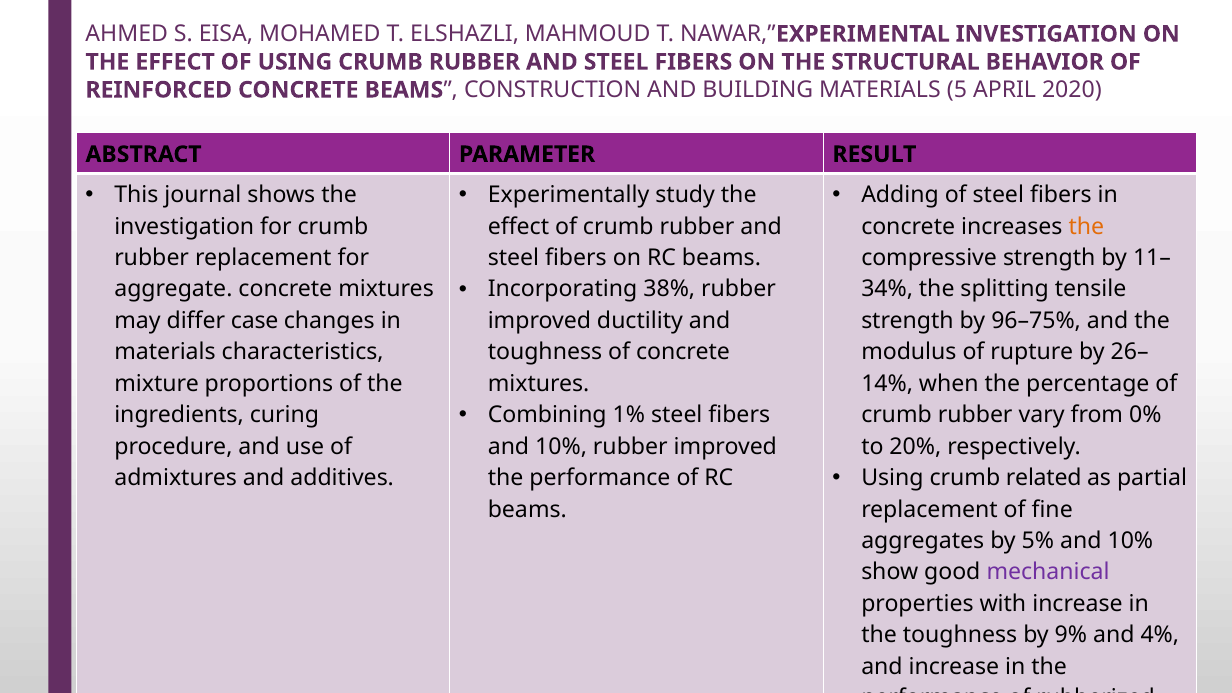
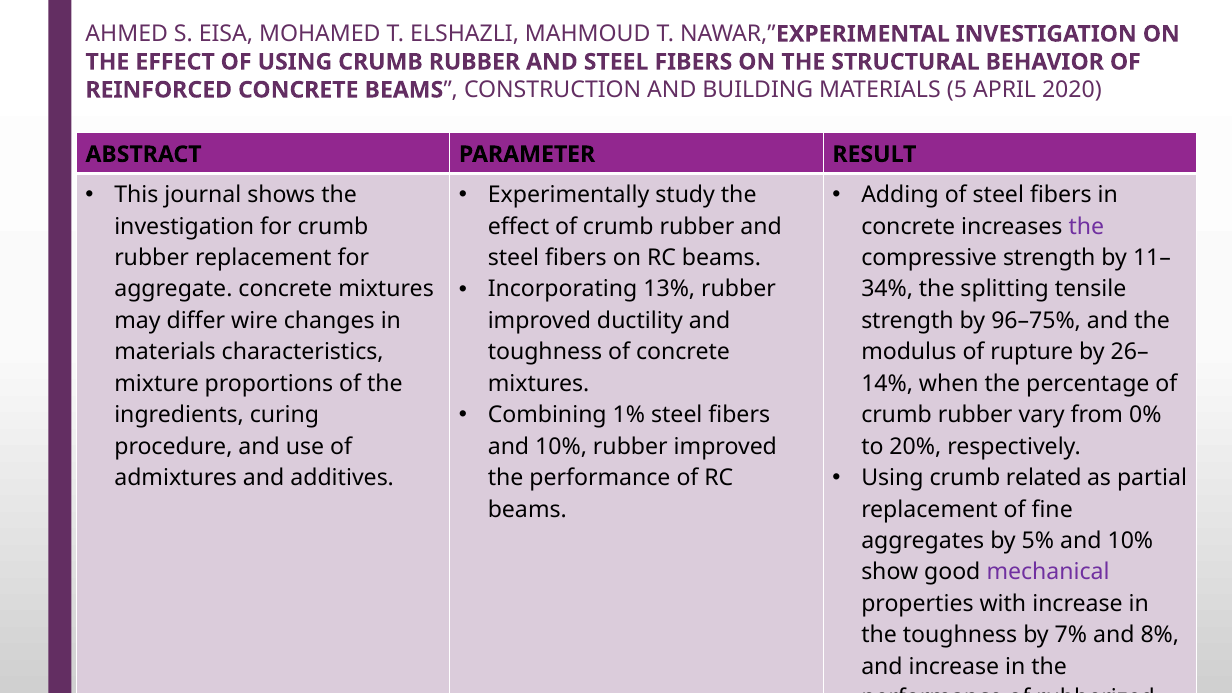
the at (1086, 227) colour: orange -> purple
38%: 38% -> 13%
case: case -> wire
9%: 9% -> 7%
4%: 4% -> 8%
